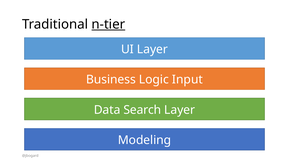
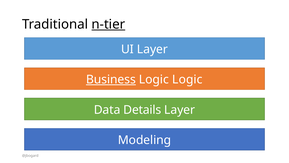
Business underline: none -> present
Logic Input: Input -> Logic
Search: Search -> Details
